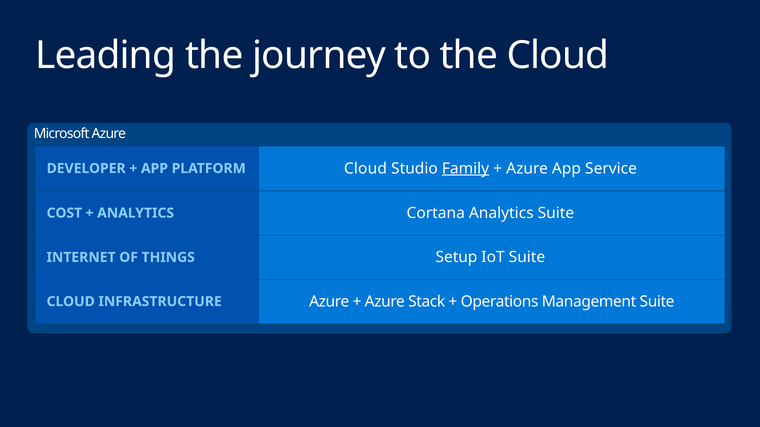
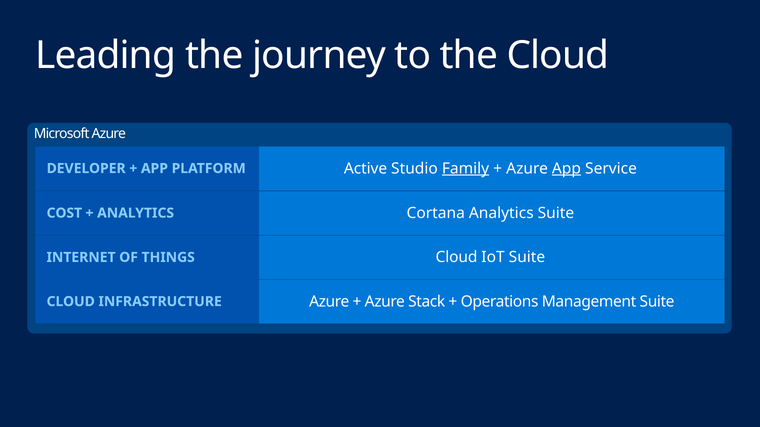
Cloud at (365, 169): Cloud -> Active
App at (566, 169) underline: none -> present
Setup at (456, 258): Setup -> Cloud
